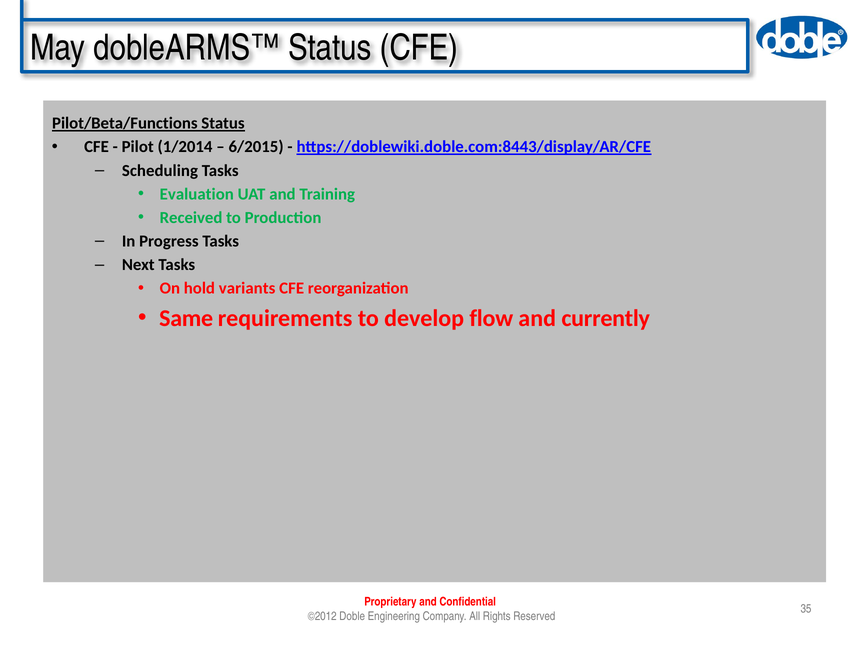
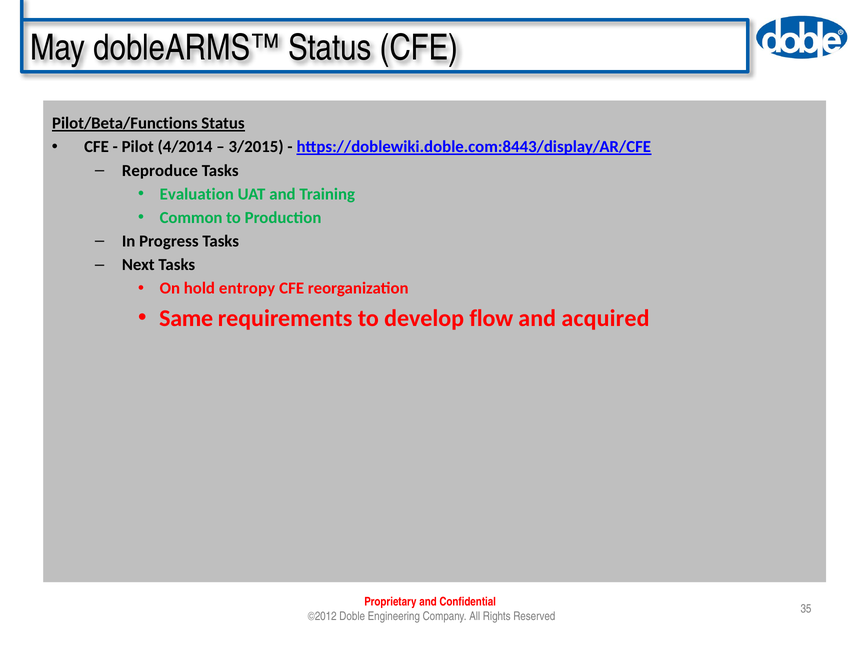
1/2014: 1/2014 -> 4/2014
6/2015: 6/2015 -> 3/2015
Scheduling: Scheduling -> Reproduce
Received: Received -> Common
variants: variants -> entropy
currently: currently -> acquired
